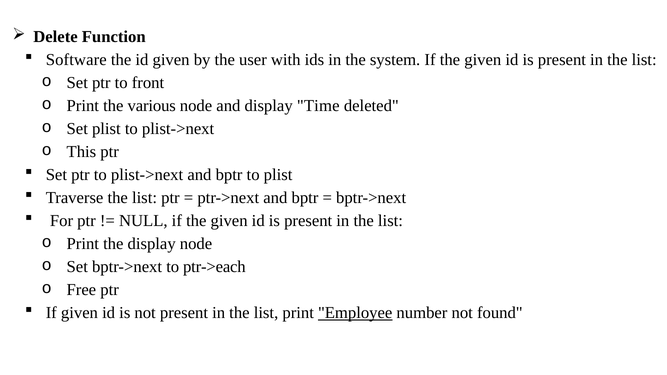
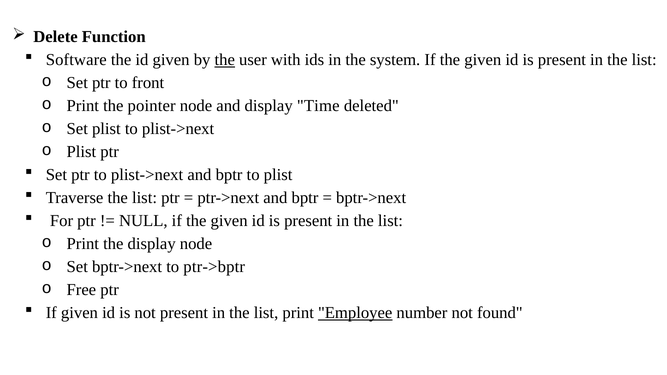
the at (225, 60) underline: none -> present
various: various -> pointer
This at (81, 152): This -> Plist
ptr->each: ptr->each -> ptr->bptr
